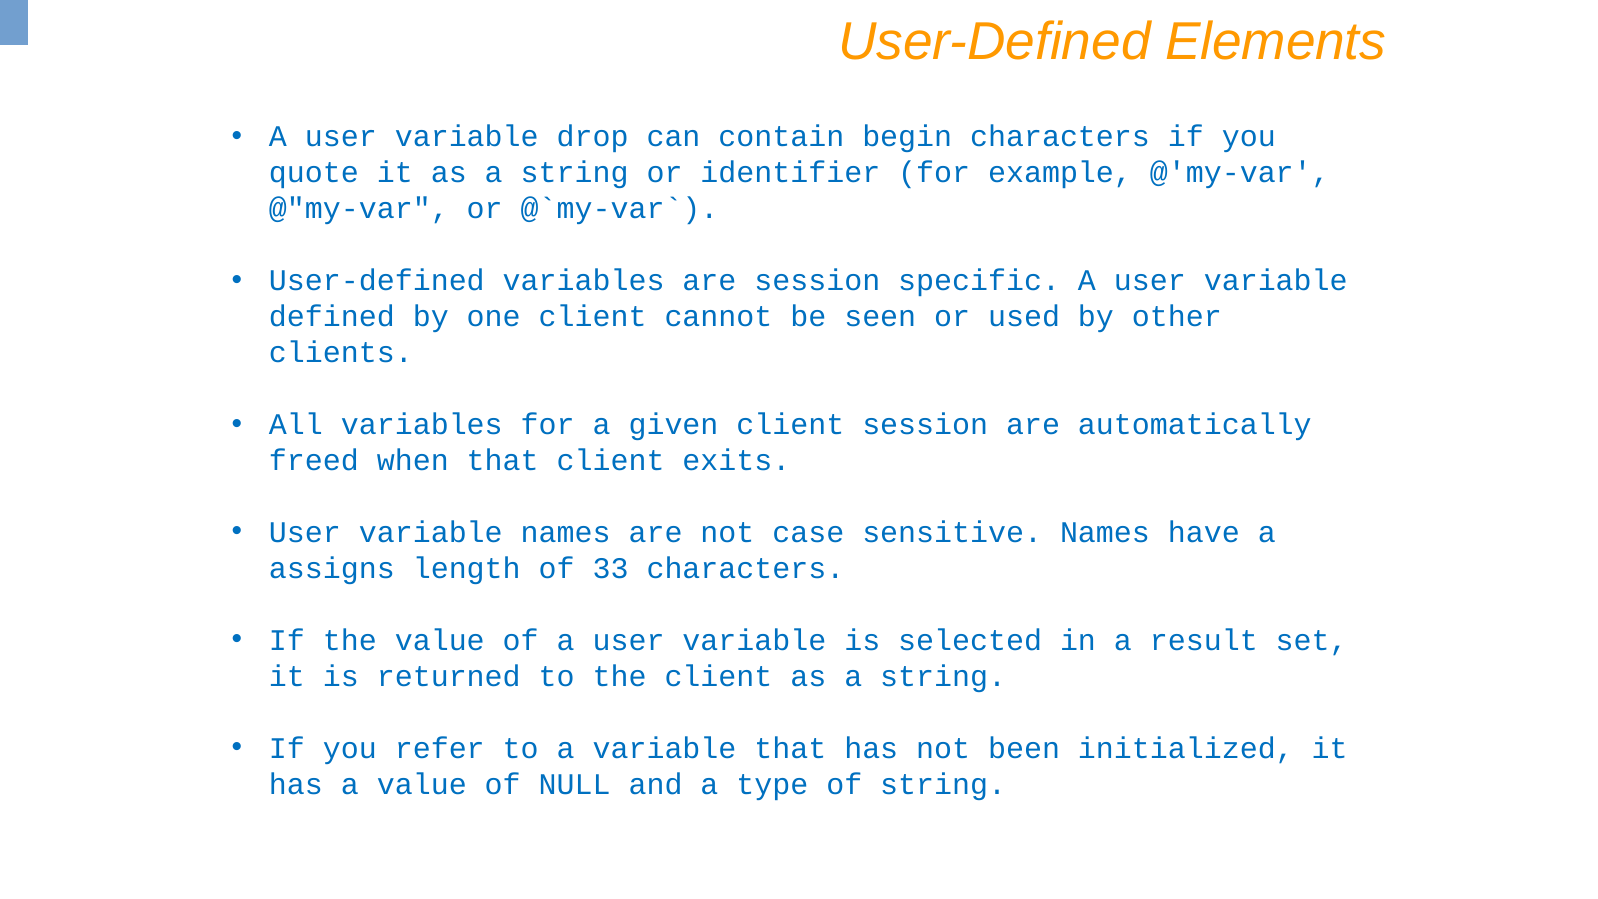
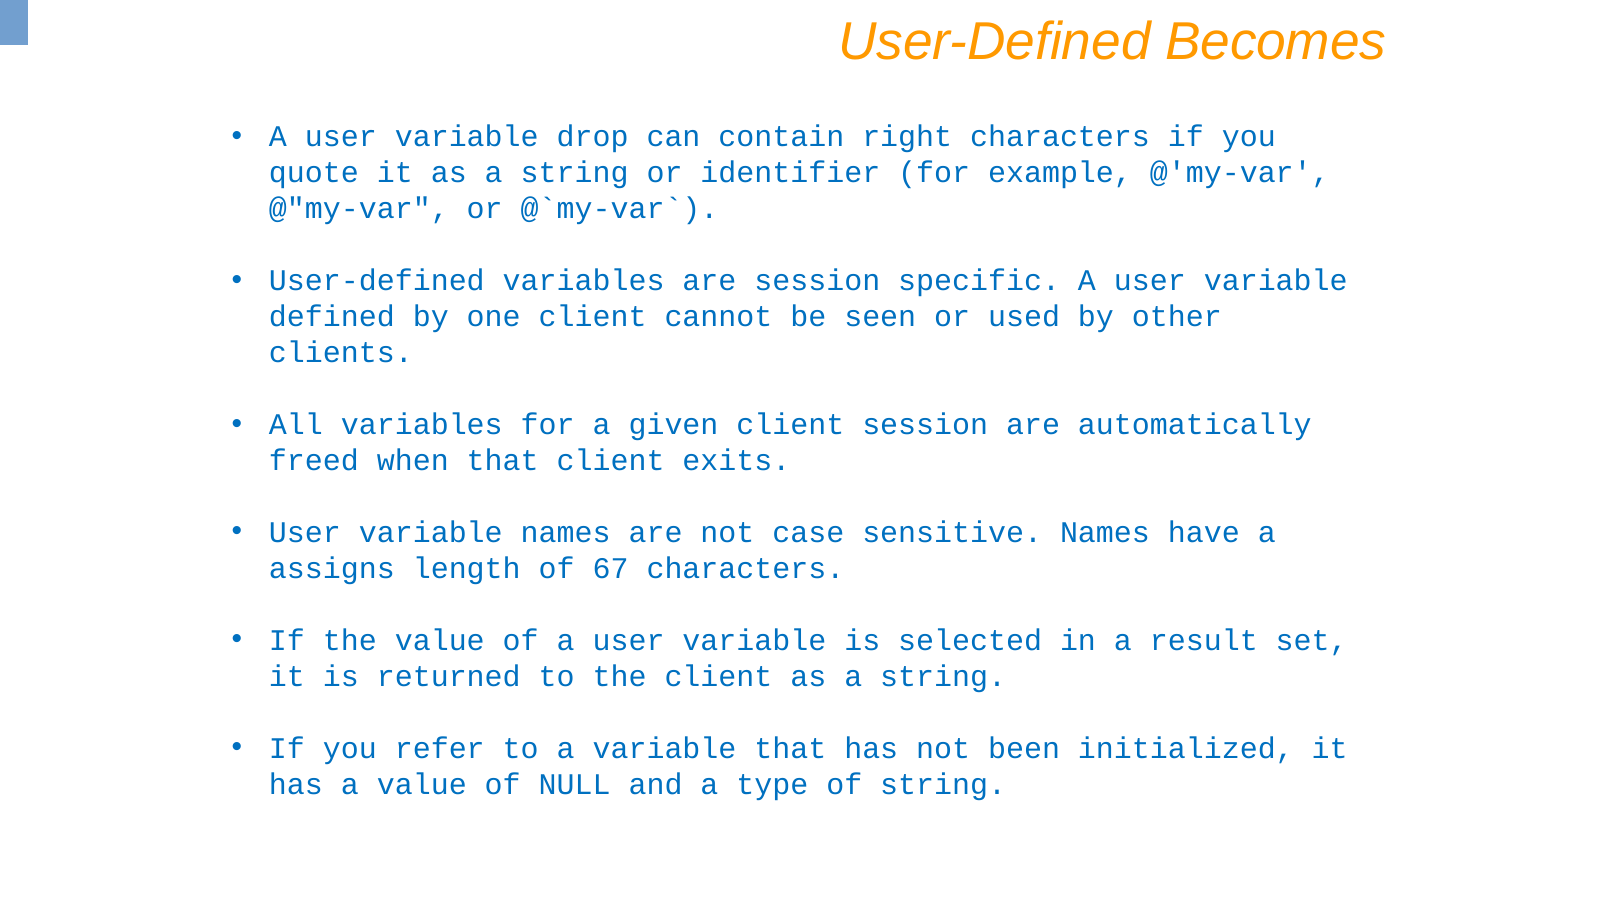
Elements: Elements -> Becomes
begin: begin -> right
33: 33 -> 67
